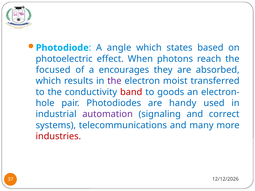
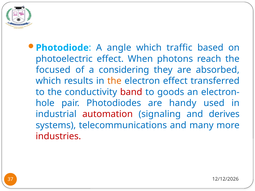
states: states -> traffic
encourages: encourages -> considering
the at (114, 81) colour: purple -> orange
electron moist: moist -> effect
automation colour: purple -> red
correct: correct -> derives
